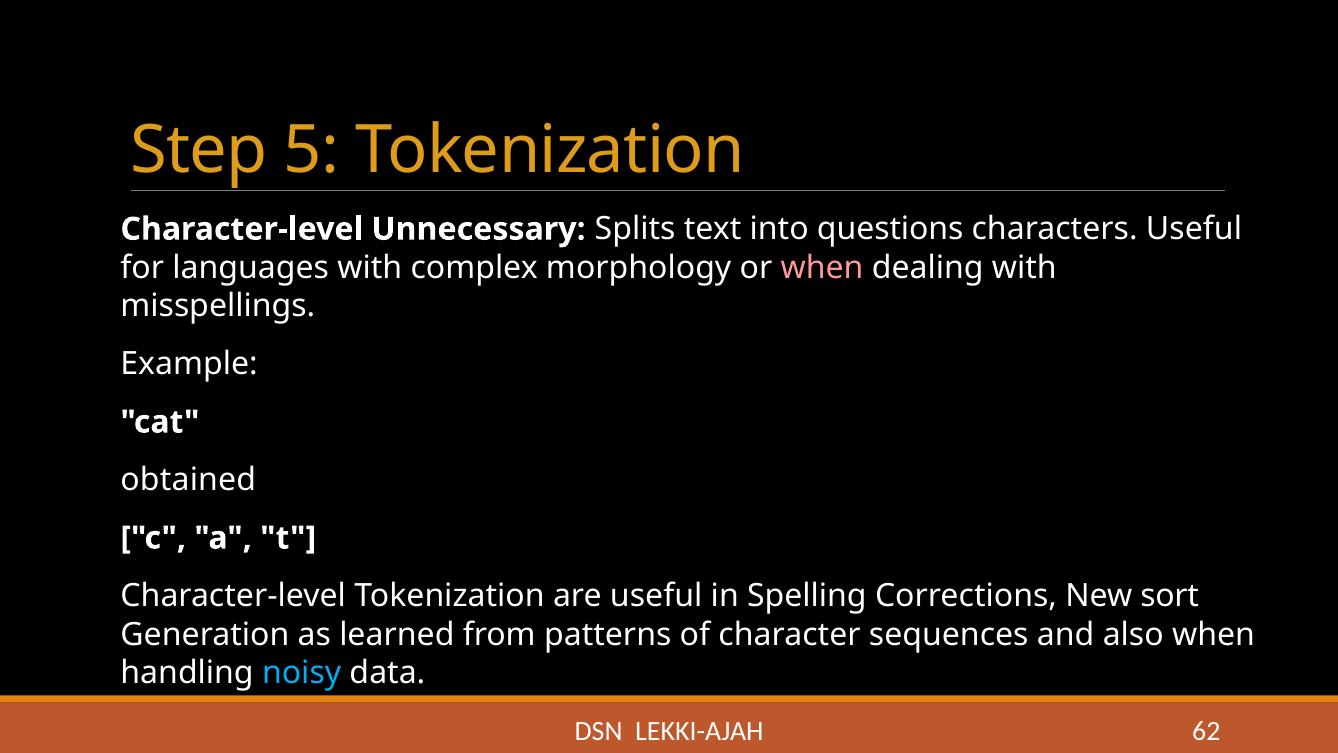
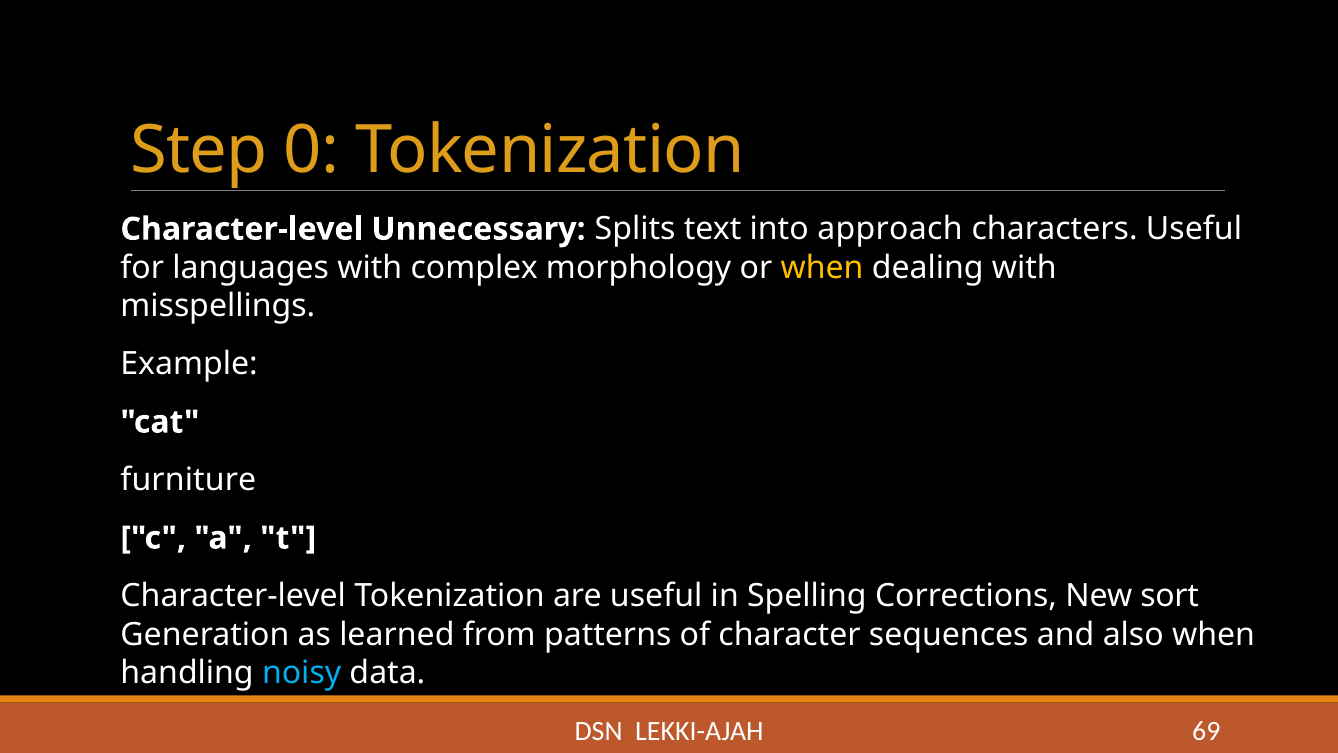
5: 5 -> 0
questions: questions -> approach
when at (822, 267) colour: pink -> yellow
obtained: obtained -> furniture
62: 62 -> 69
